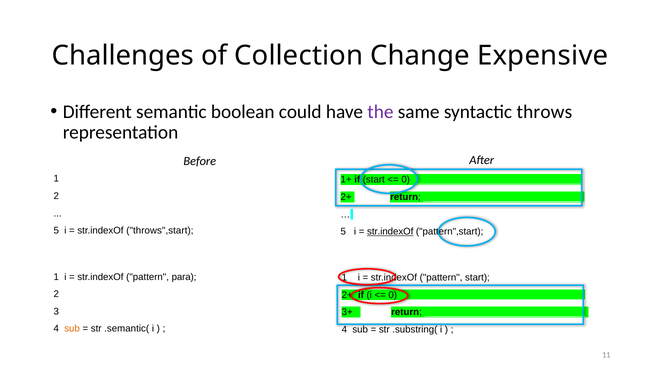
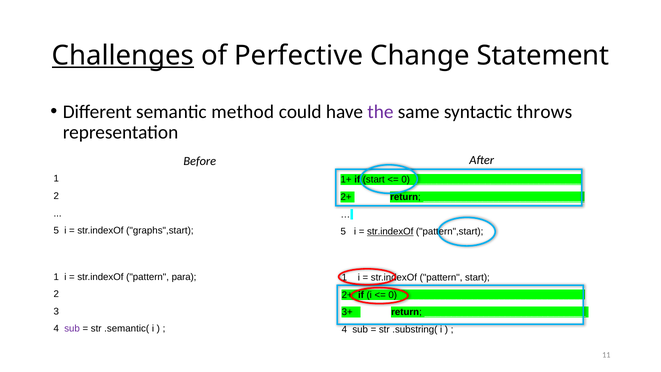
Challenges underline: none -> present
Collection: Collection -> Perfective
Expensive: Expensive -> Statement
boolean: boolean -> method
throws",start: throws",start -> graphs",start
sub at (72, 329) colour: orange -> purple
